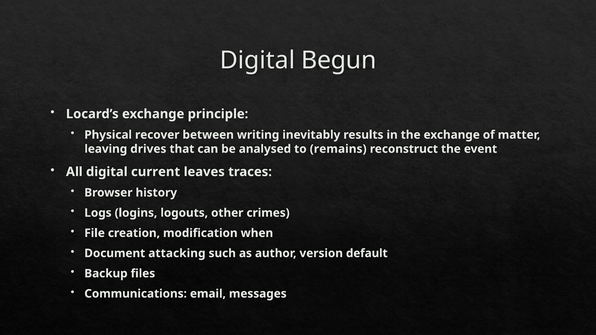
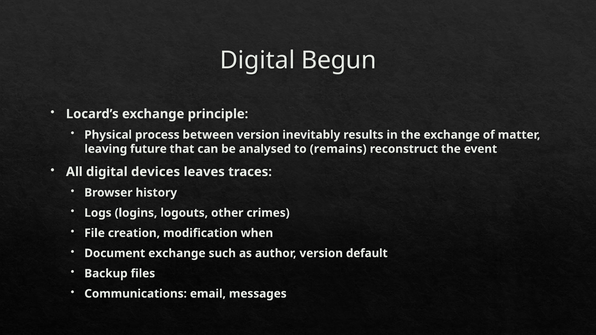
recover: recover -> process
between writing: writing -> version
drives: drives -> future
current: current -> devices
Document attacking: attacking -> exchange
